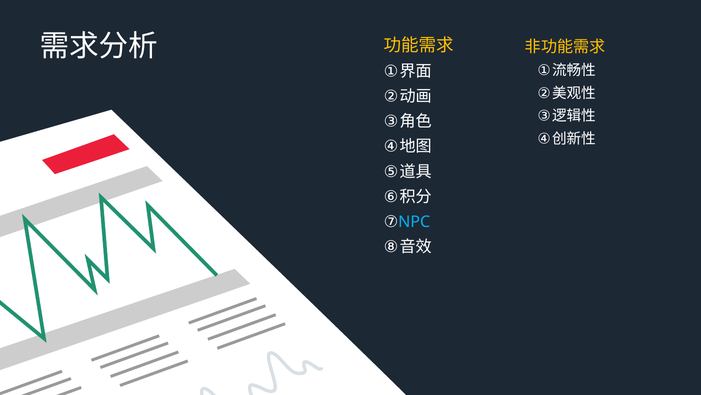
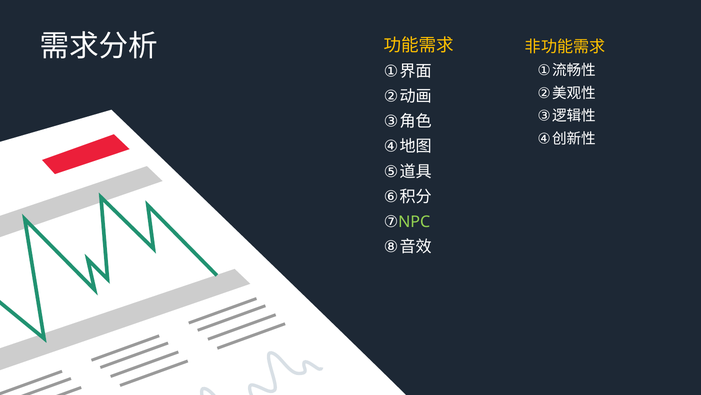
NPC colour: light blue -> light green
